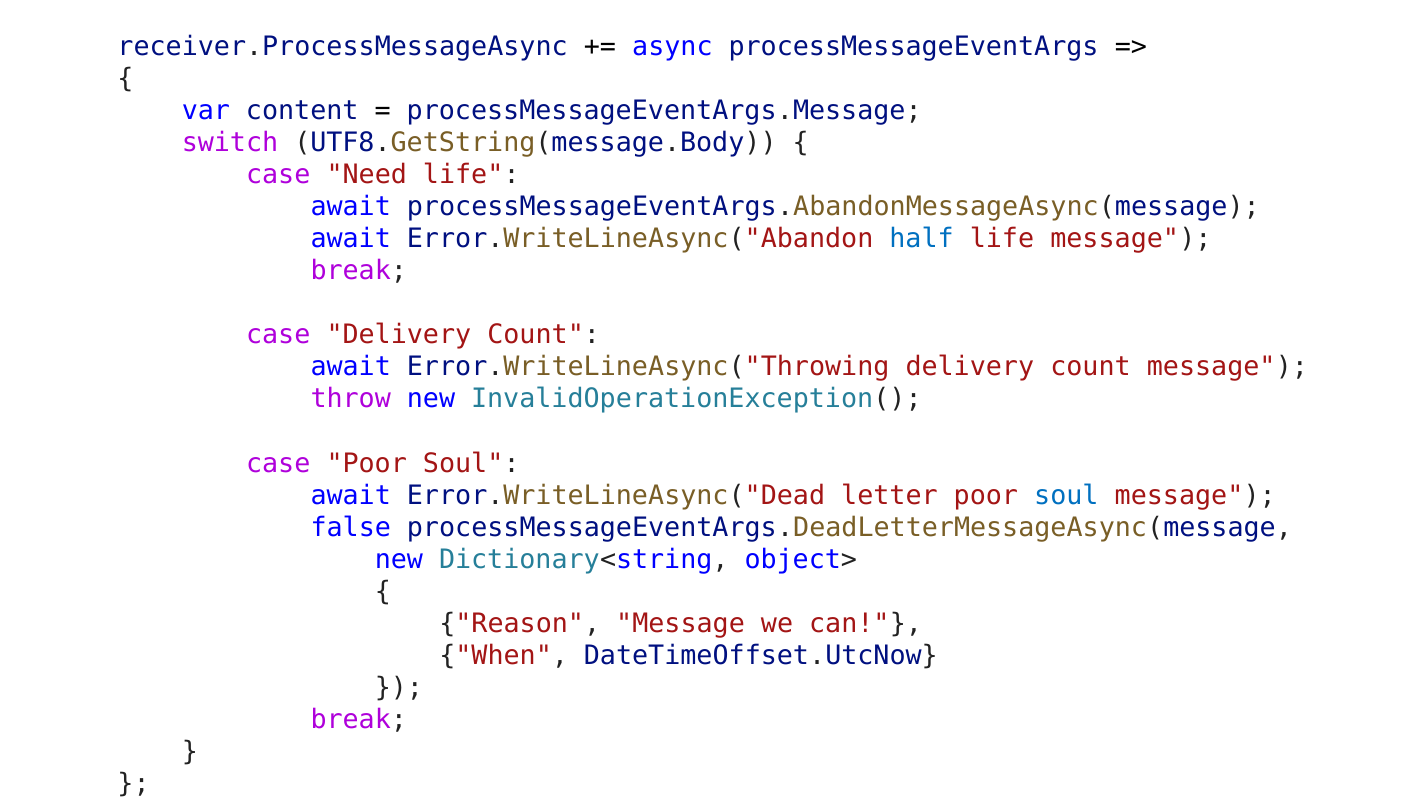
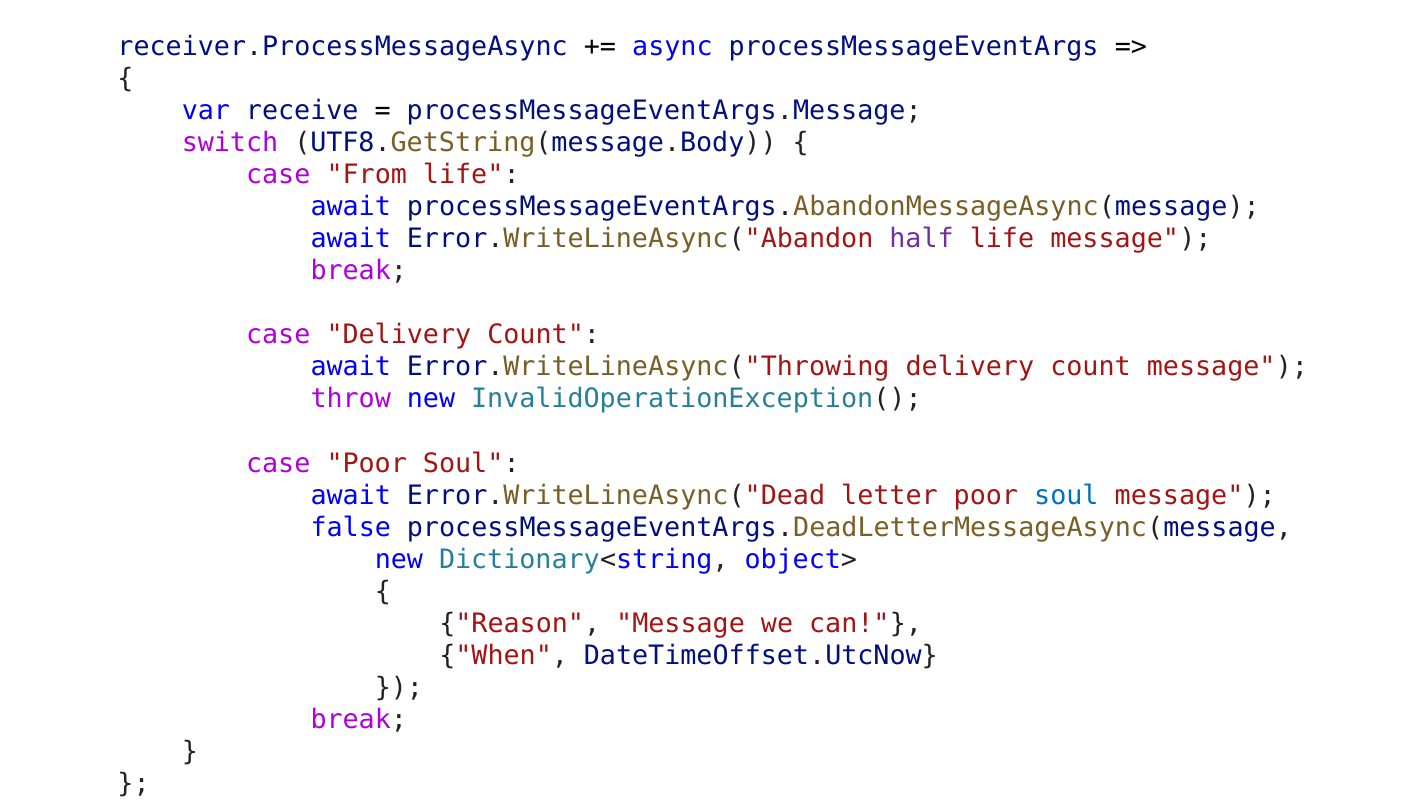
content: content -> receive
Need: Need -> From
half colour: blue -> purple
